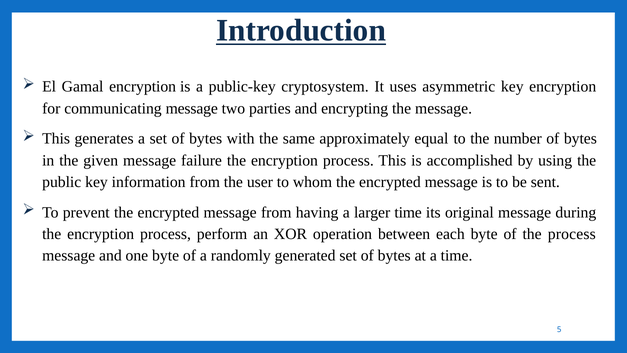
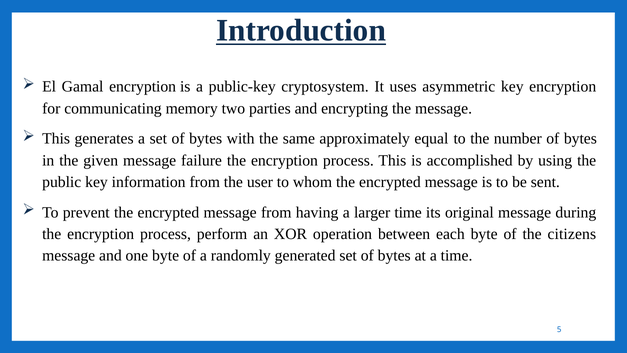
communicating message: message -> memory
the process: process -> citizens
